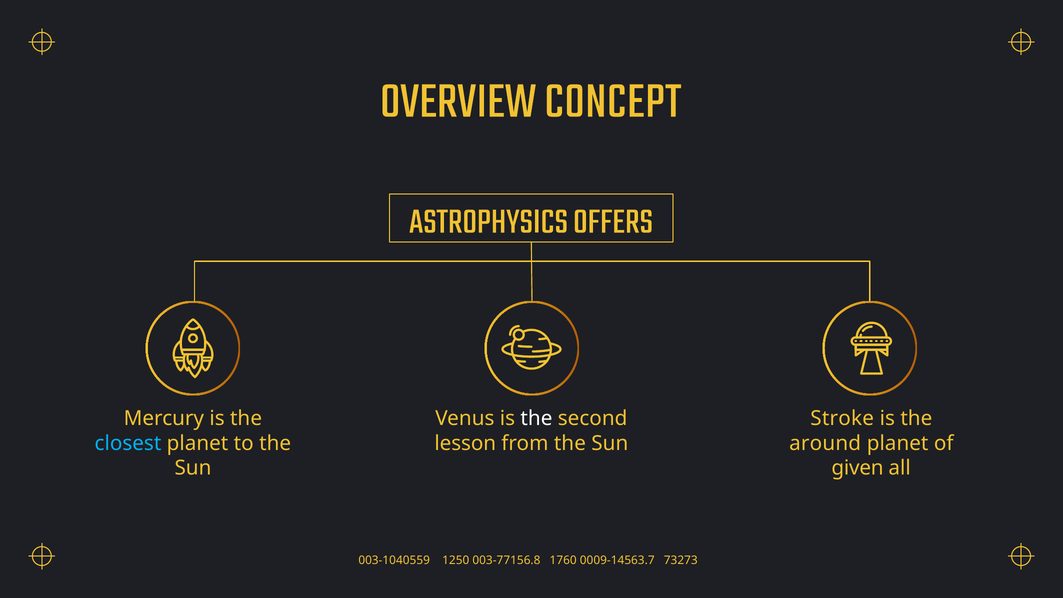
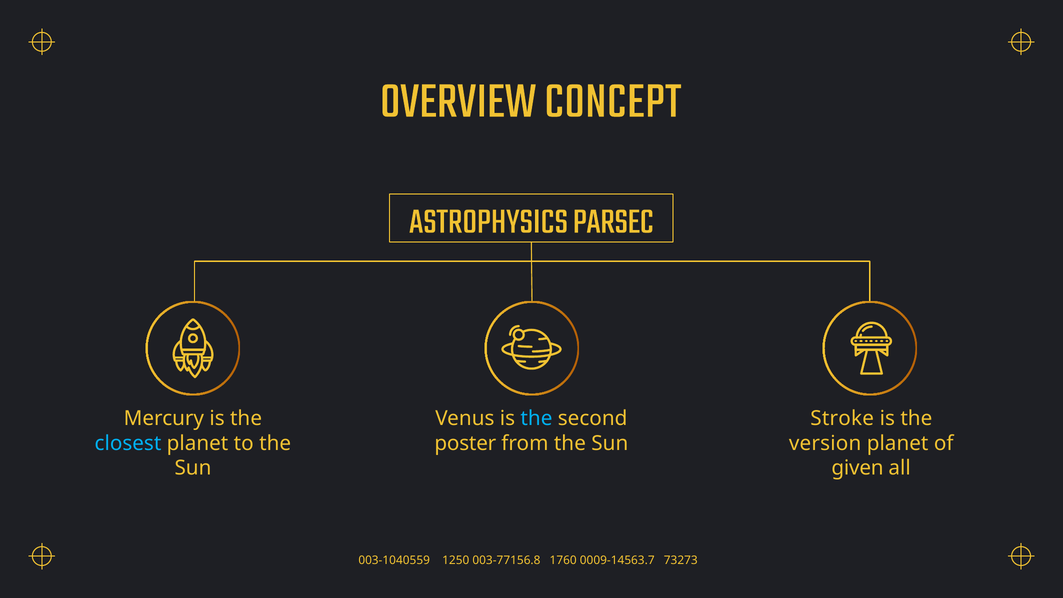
OFFERS: OFFERS -> PARSEC
the at (536, 418) colour: white -> light blue
lesson: lesson -> poster
around: around -> version
